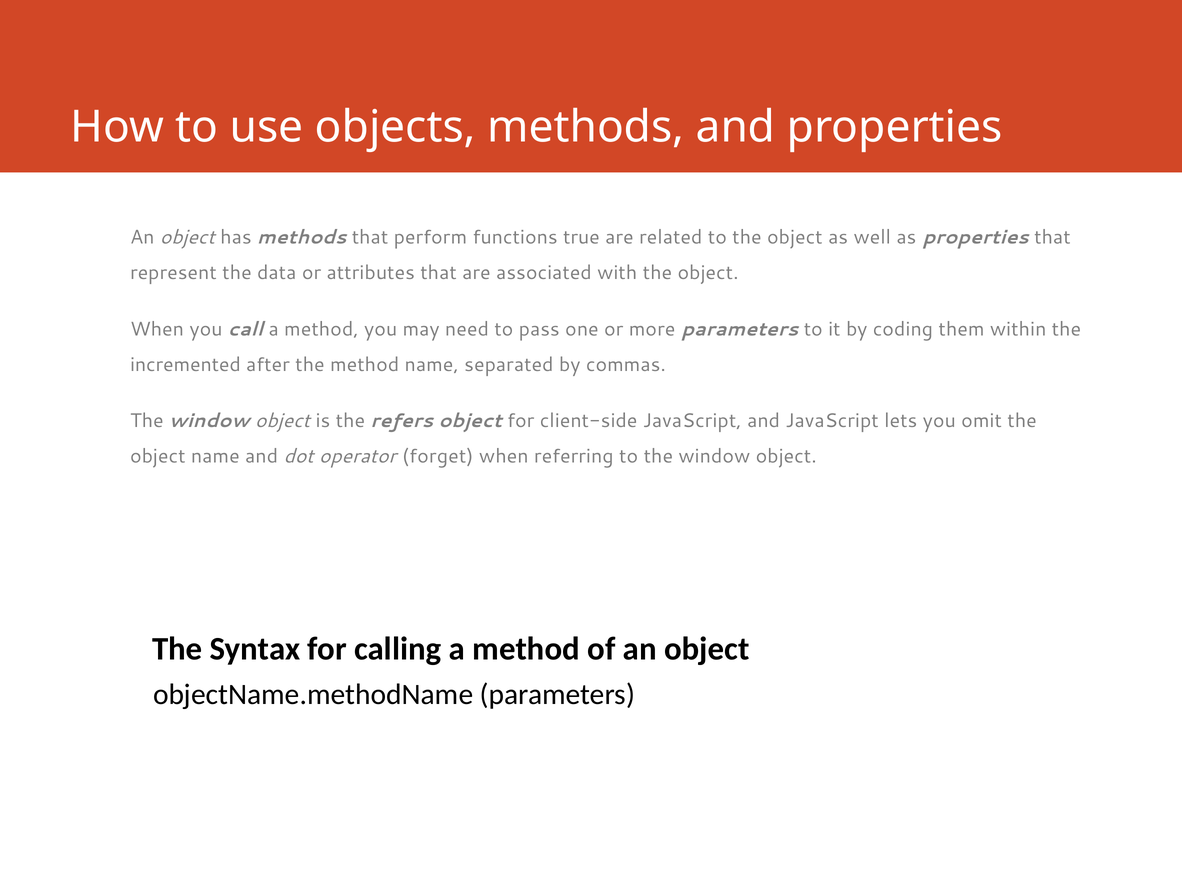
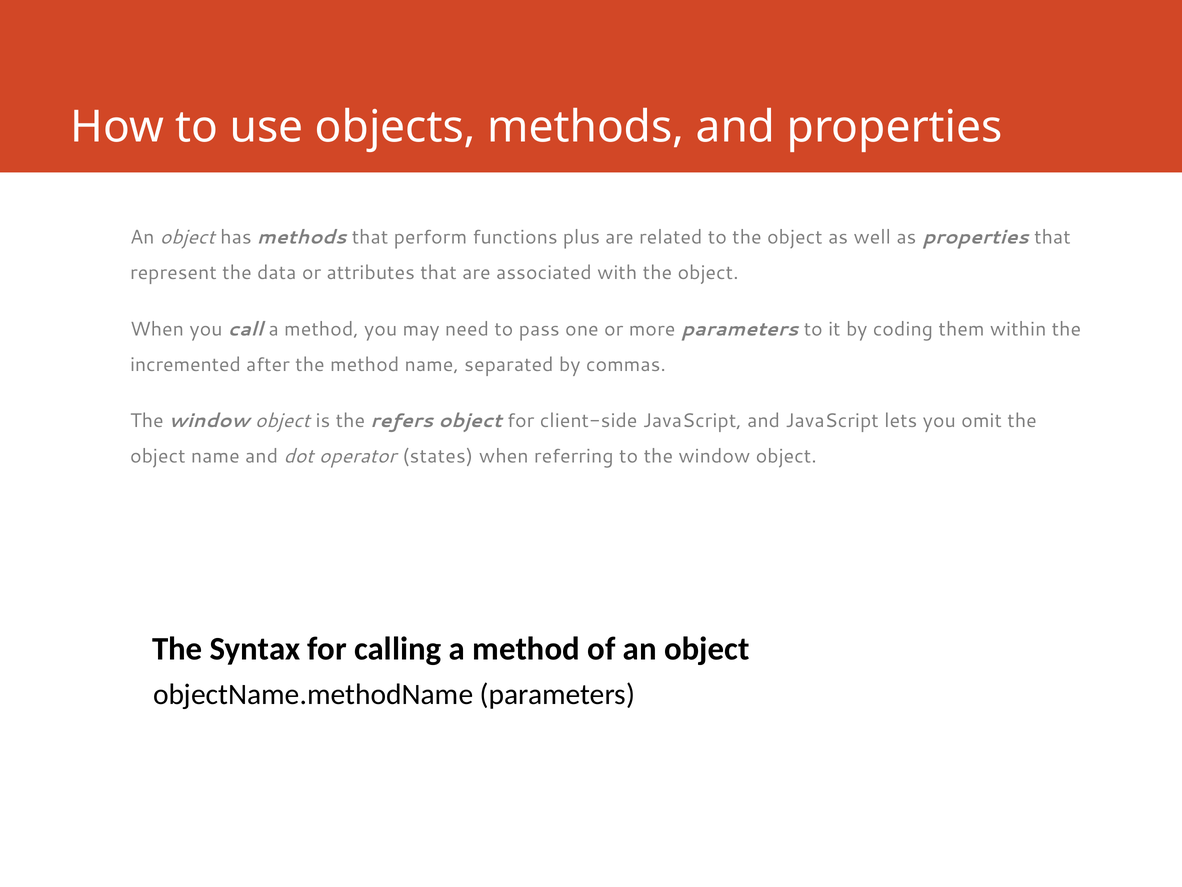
true: true -> plus
forget: forget -> states
